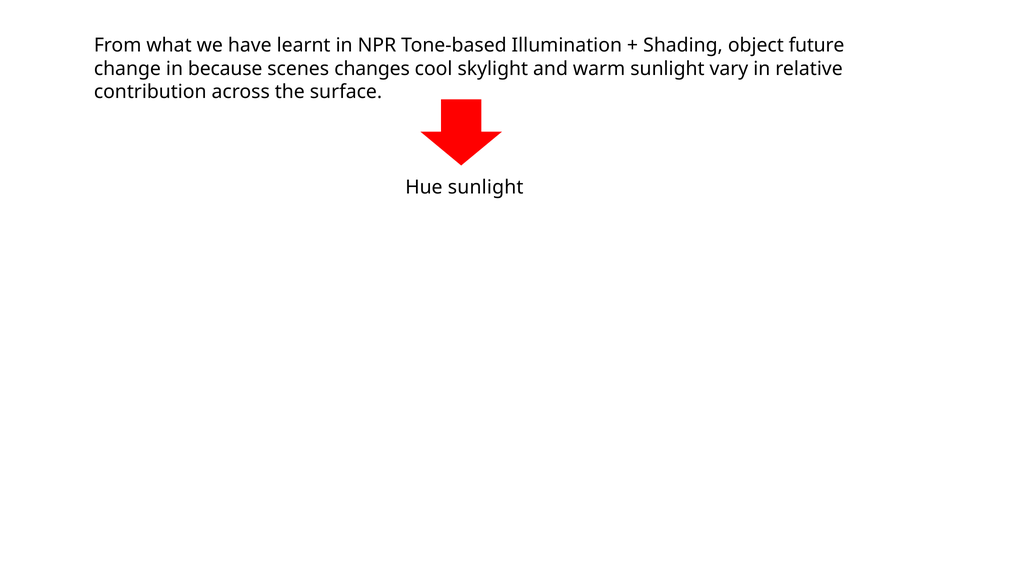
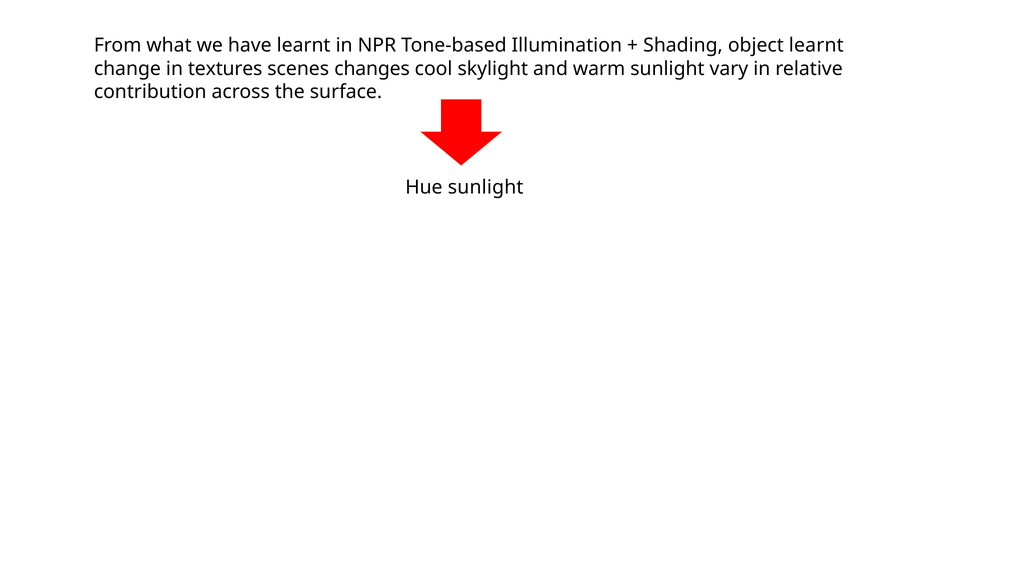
object future: future -> learnt
because: because -> textures
